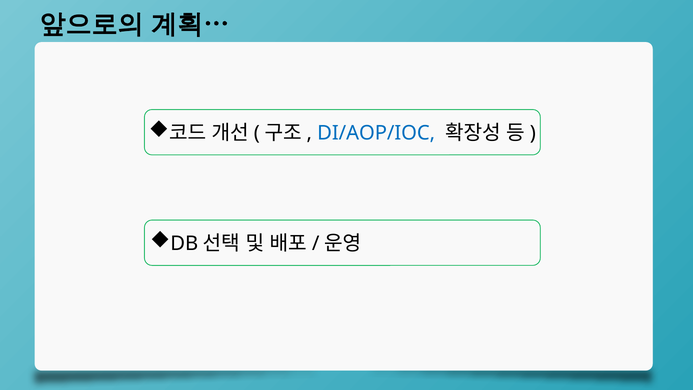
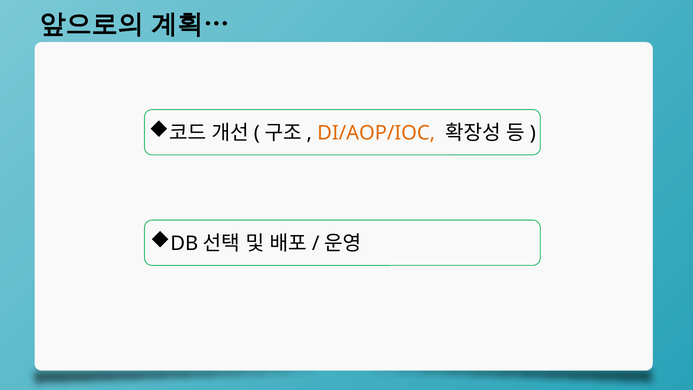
DI/AOP/IOC colour: blue -> orange
